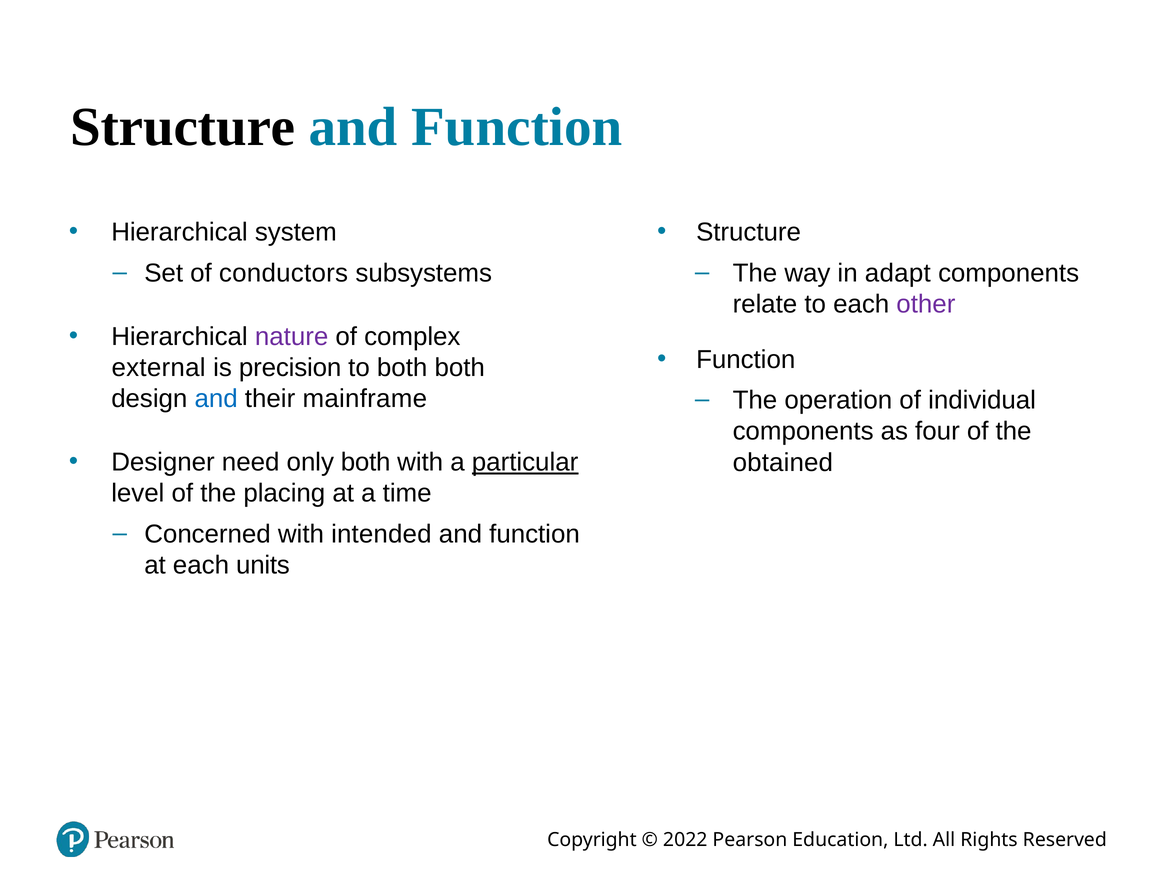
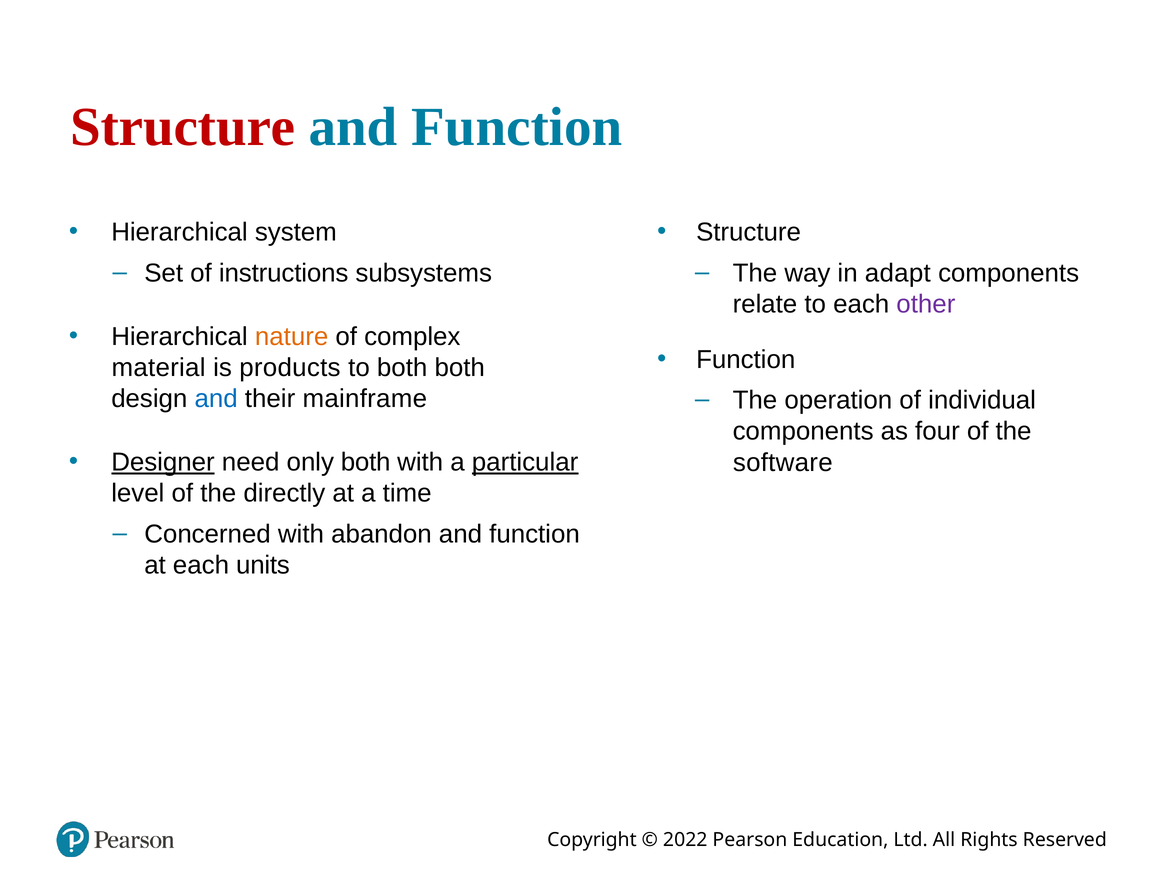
Structure at (183, 127) colour: black -> red
conductors: conductors -> instructions
nature colour: purple -> orange
external: external -> material
precision: precision -> products
Designer underline: none -> present
obtained: obtained -> software
placing: placing -> directly
intended: intended -> abandon
